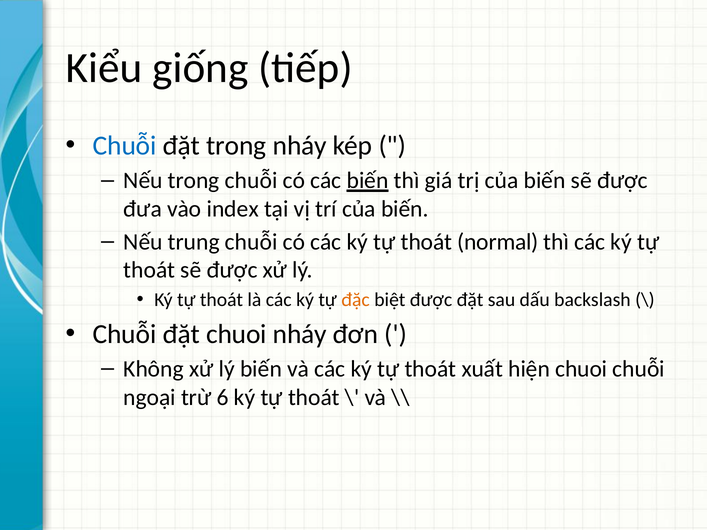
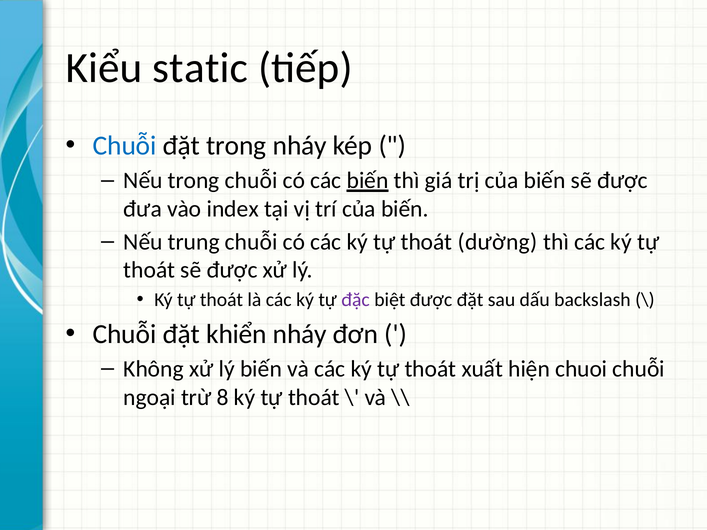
giống: giống -> static
normal: normal -> dường
đặc colour: orange -> purple
đặt chuoi: chuoi -> khiển
6: 6 -> 8
